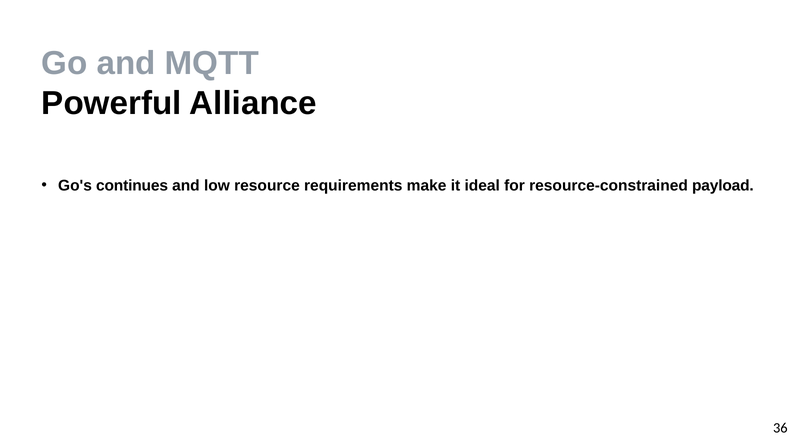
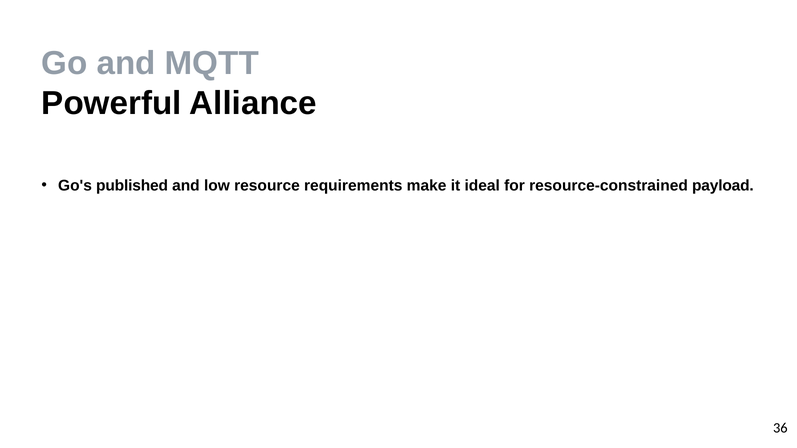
continues: continues -> published
